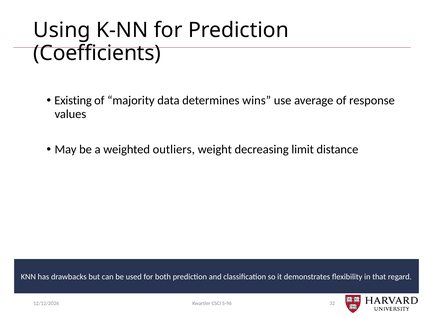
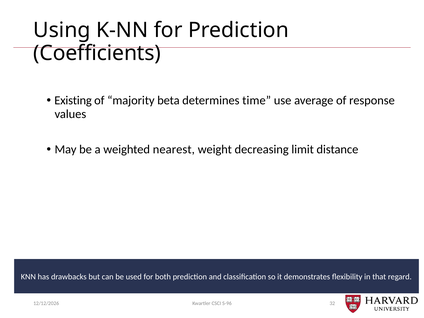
data: data -> beta
wins: wins -> time
outliers: outliers -> nearest
